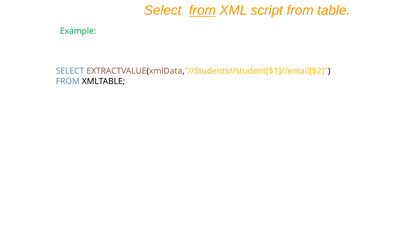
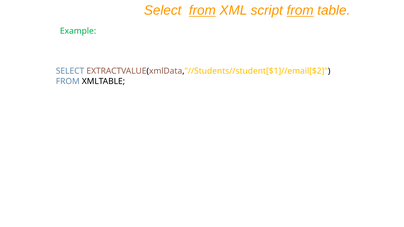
from at (300, 11) underline: none -> present
